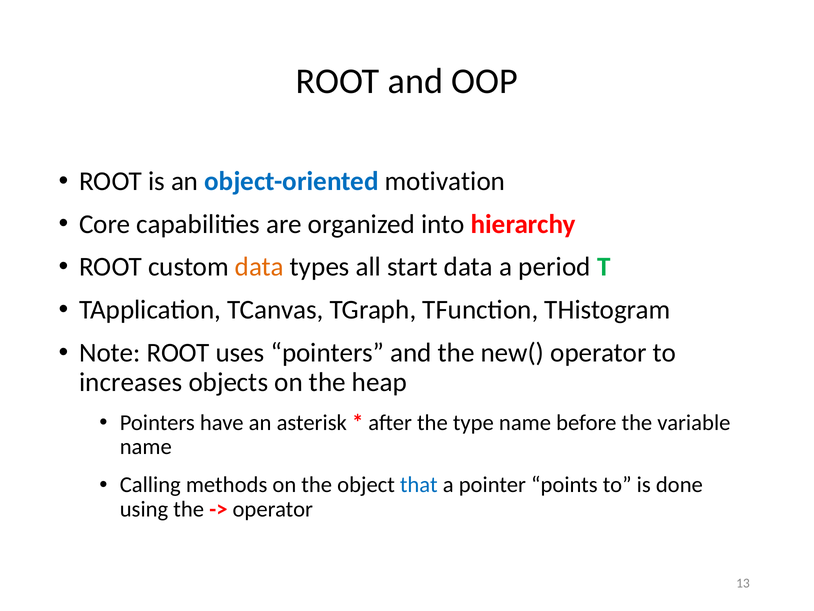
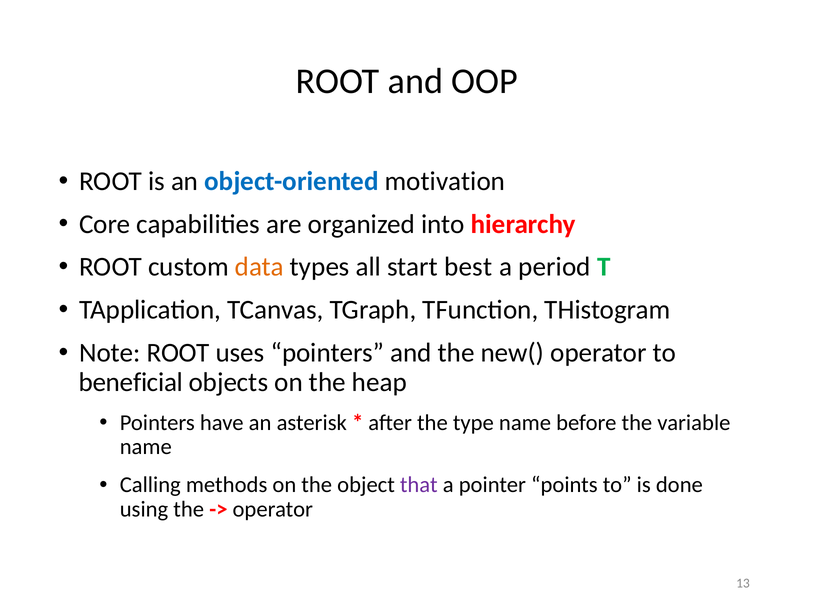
start data: data -> best
increases: increases -> beneficial
that colour: blue -> purple
